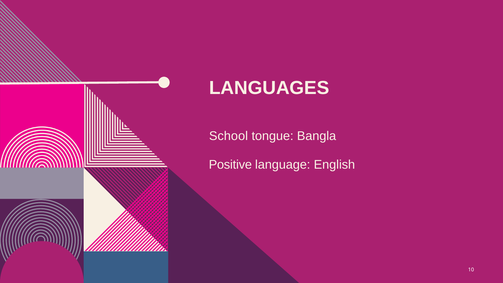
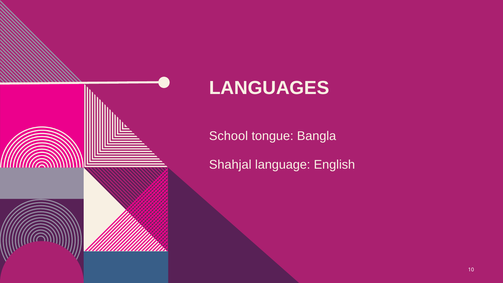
Positive: Positive -> Shahjal
